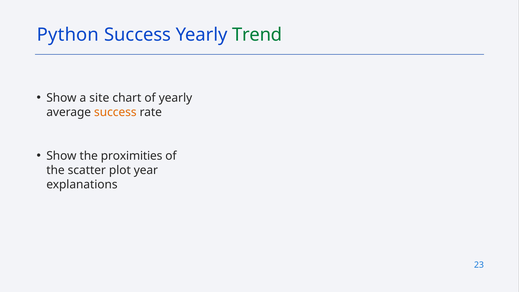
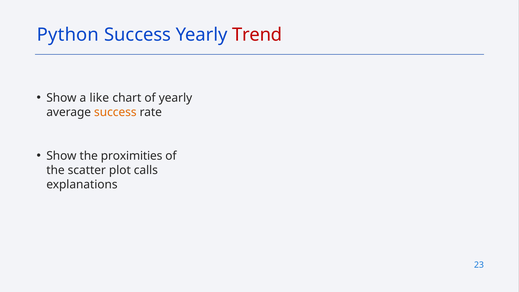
Trend colour: green -> red
site: site -> like
year: year -> calls
